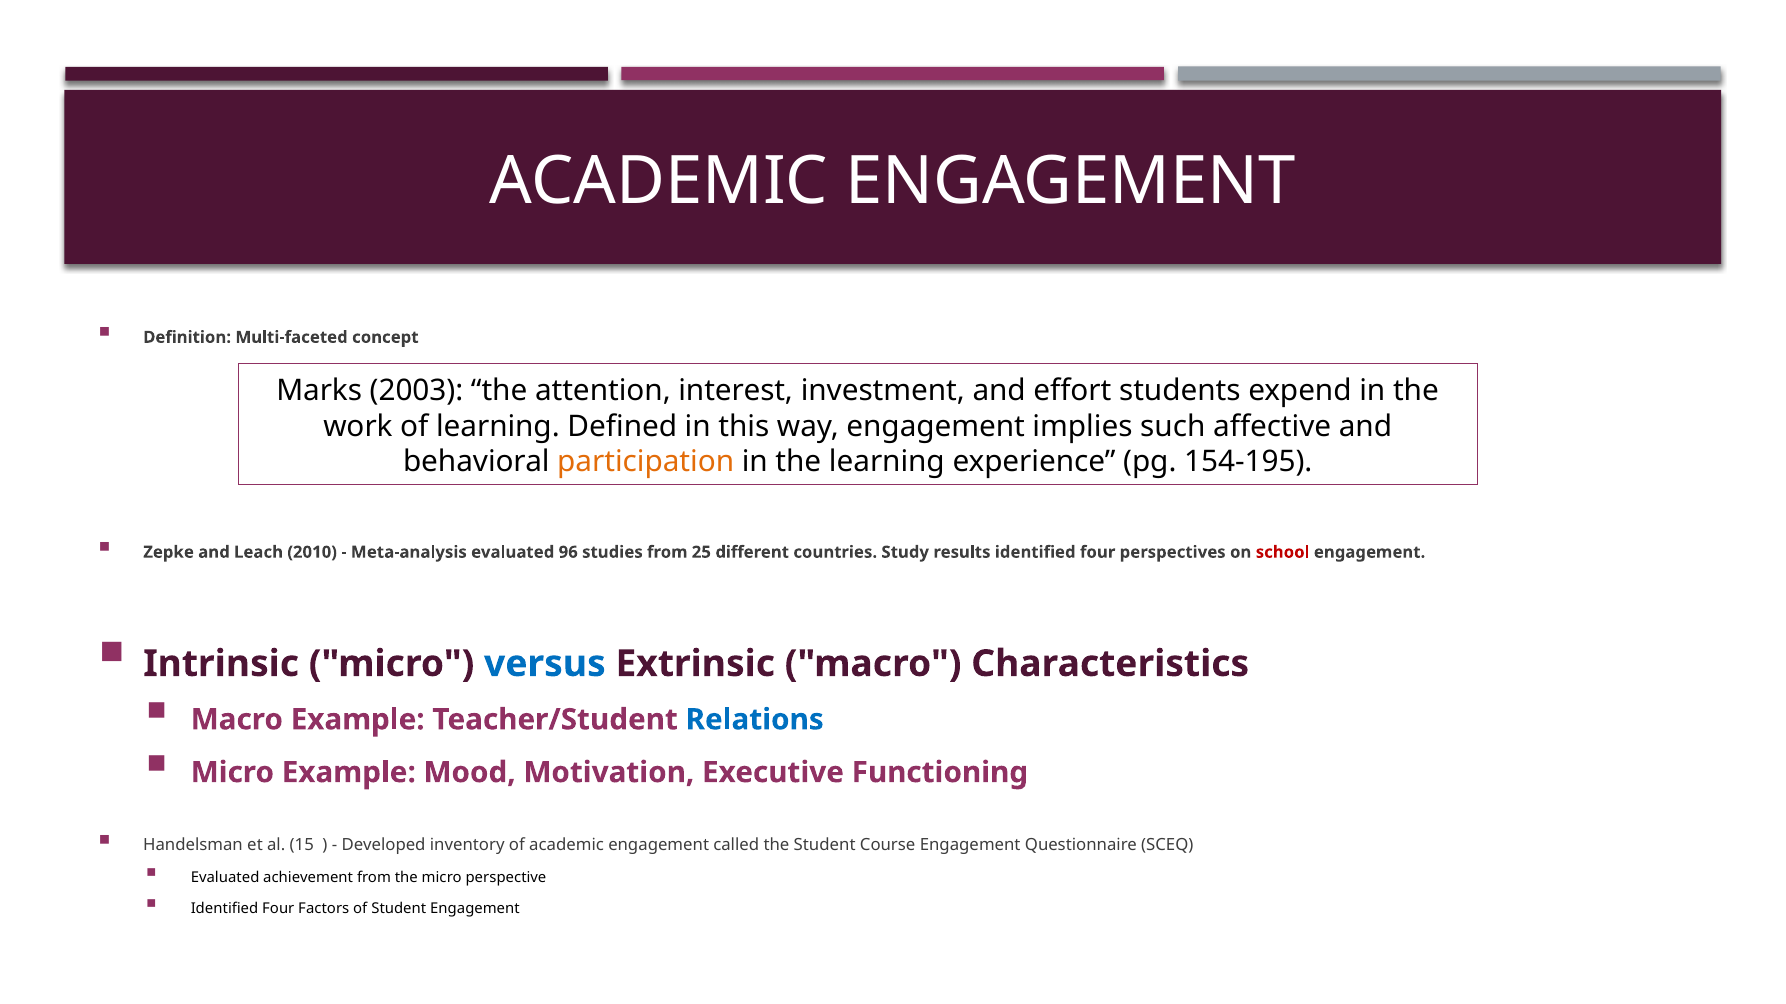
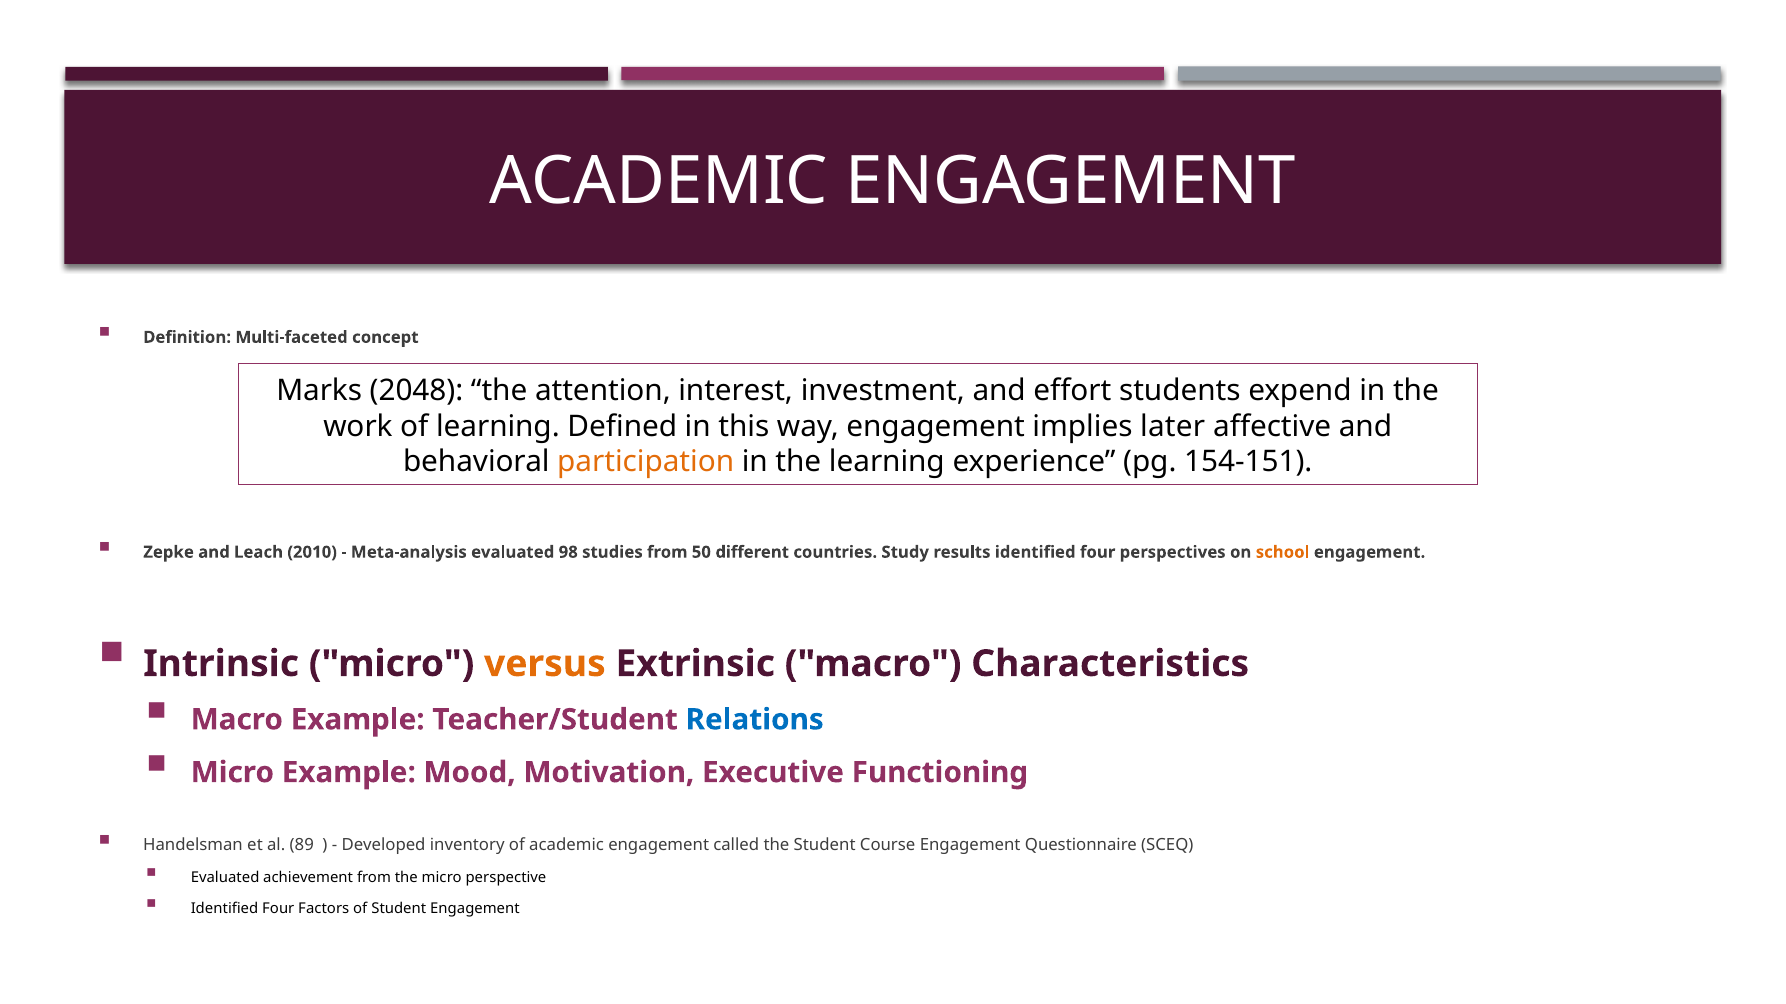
2003: 2003 -> 2048
such: such -> later
154-195: 154-195 -> 154-151
96: 96 -> 98
25: 25 -> 50
school colour: red -> orange
versus colour: blue -> orange
15: 15 -> 89
